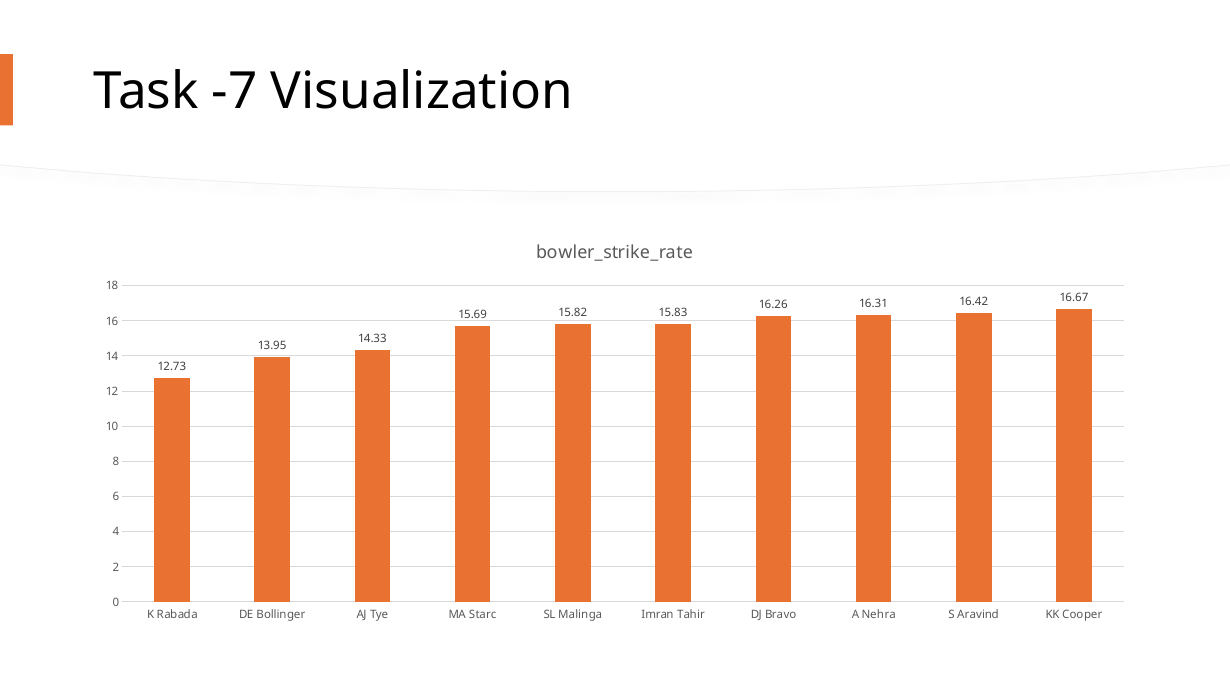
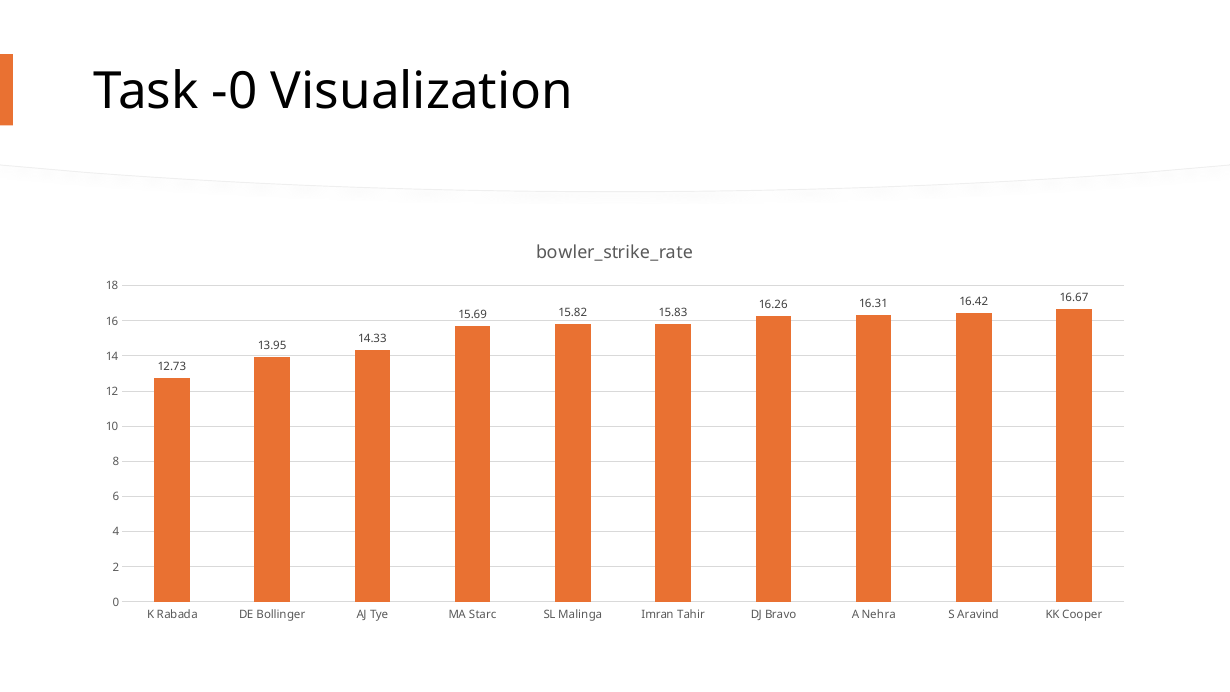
-7: -7 -> -0
